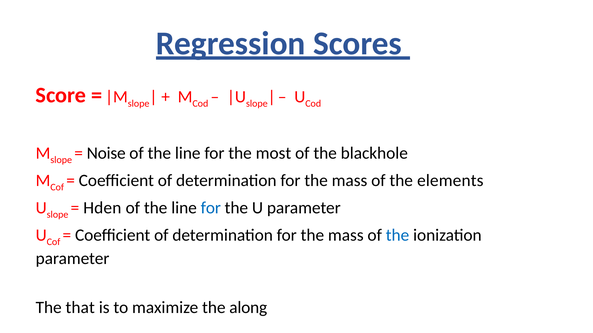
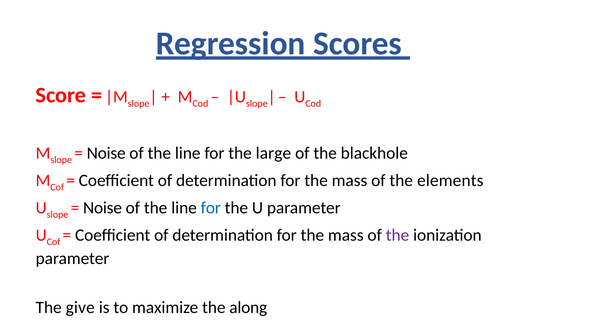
most: most -> large
Hden at (102, 208): Hden -> Noise
the at (398, 235) colour: blue -> purple
that: that -> give
